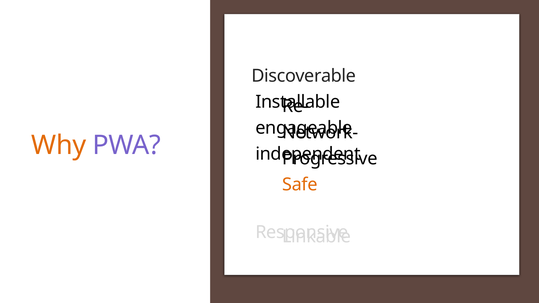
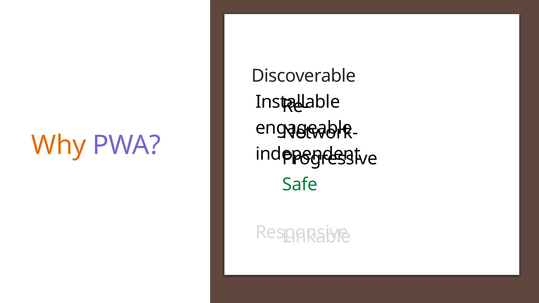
Safe colour: orange -> green
